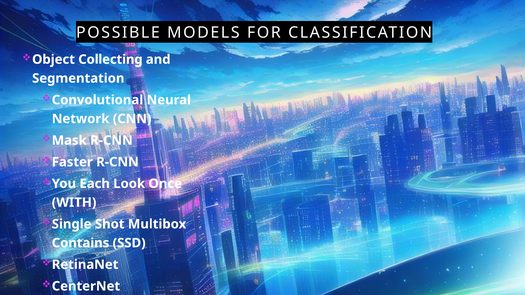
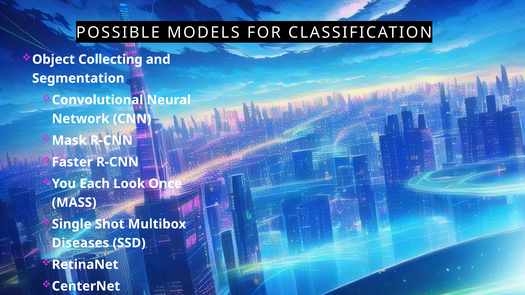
WITH: WITH -> MASS
Contains: Contains -> Diseases
